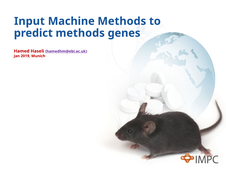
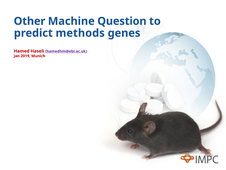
Input: Input -> Other
Machine Methods: Methods -> Question
